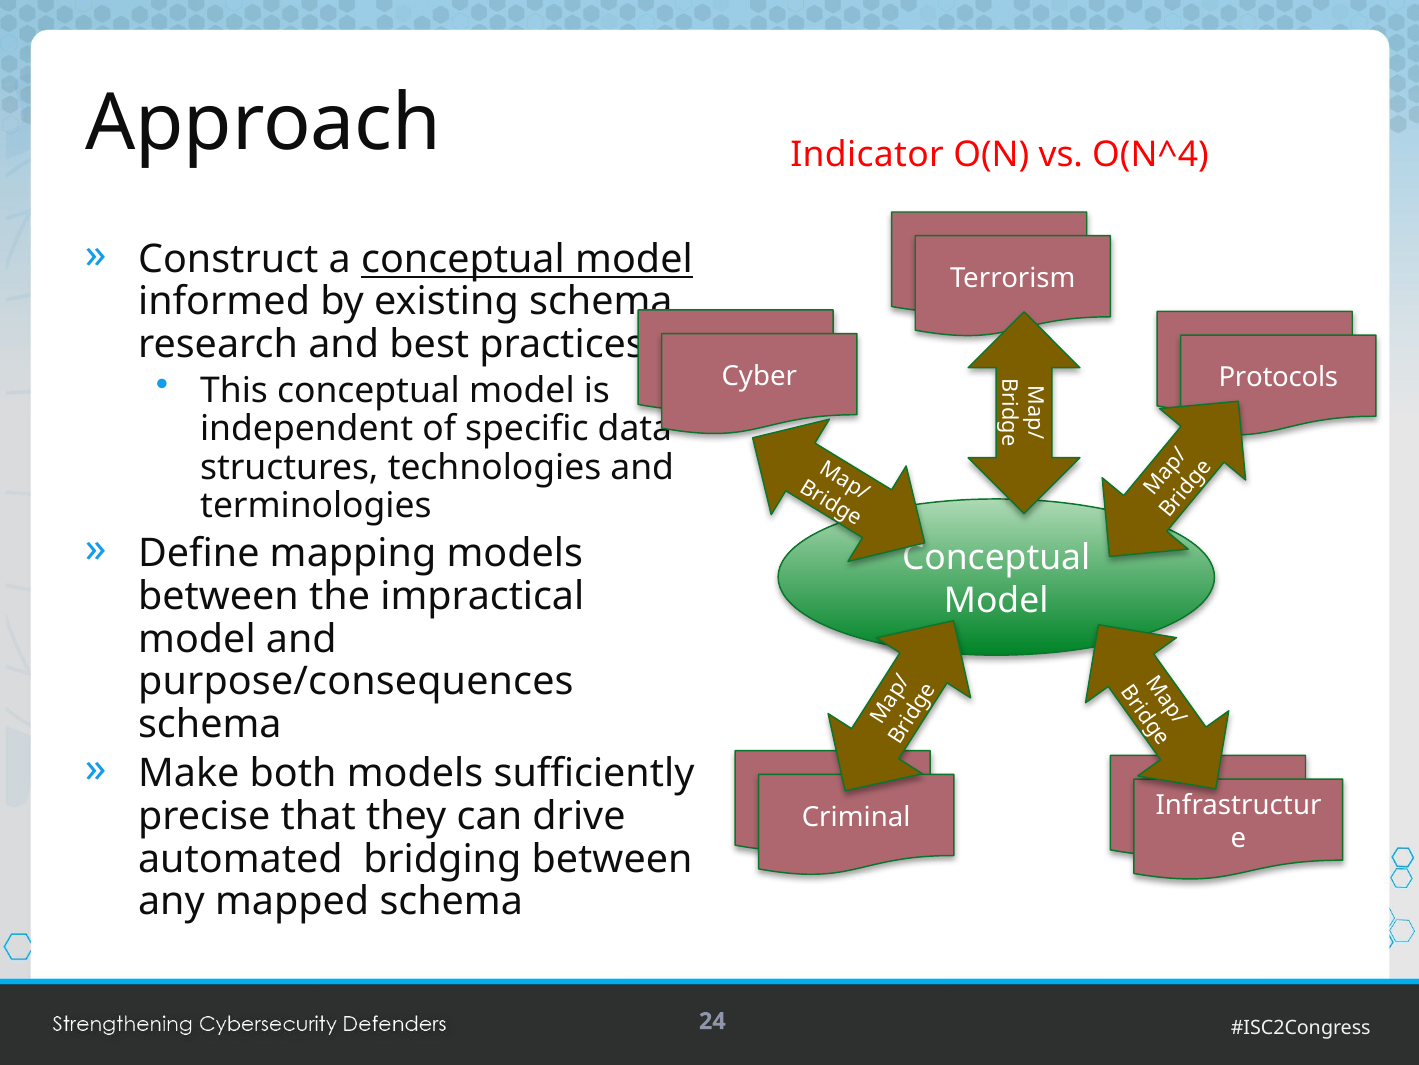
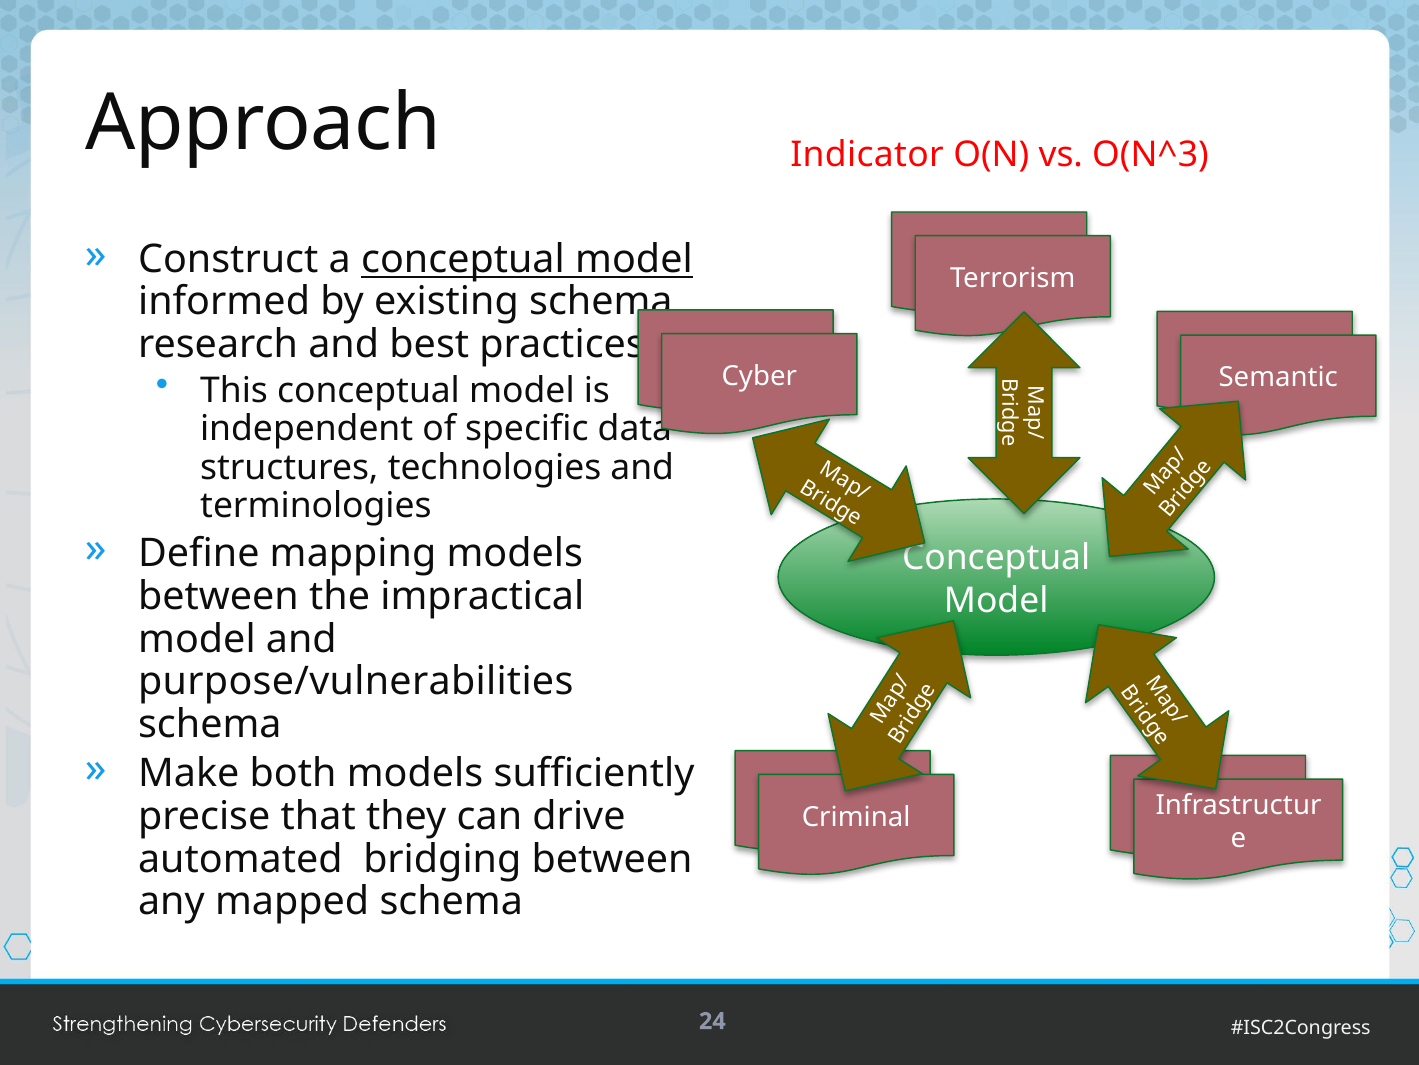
O(N^4: O(N^4 -> O(N^3
Protocols: Protocols -> Semantic
purpose/consequences: purpose/consequences -> purpose/vulnerabilities
